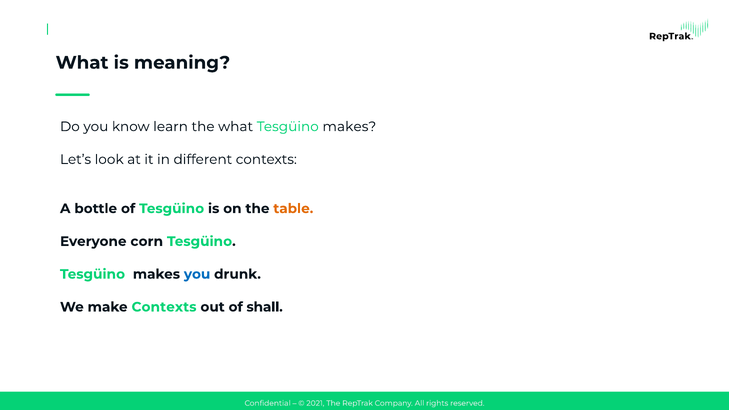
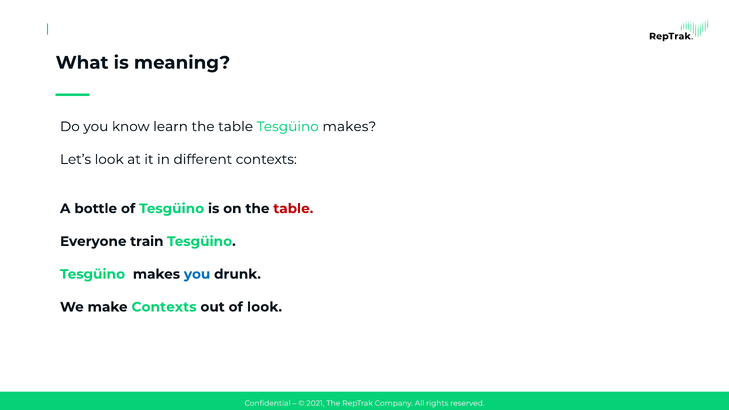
what at (236, 127): what -> table
table at (293, 209) colour: orange -> red
corn: corn -> train
of shall: shall -> look
